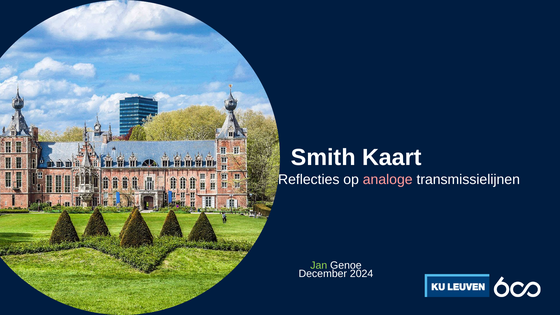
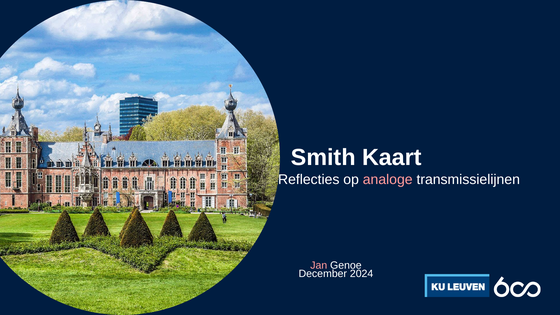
Jan colour: light green -> pink
